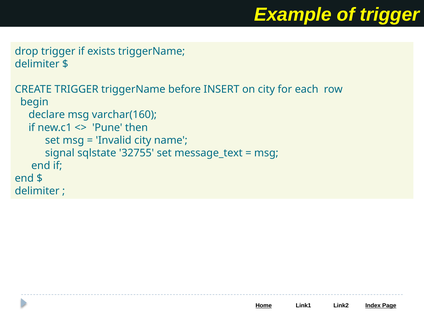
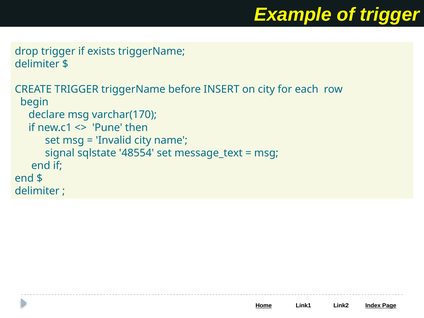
varchar(160: varchar(160 -> varchar(170
32755: 32755 -> 48554
